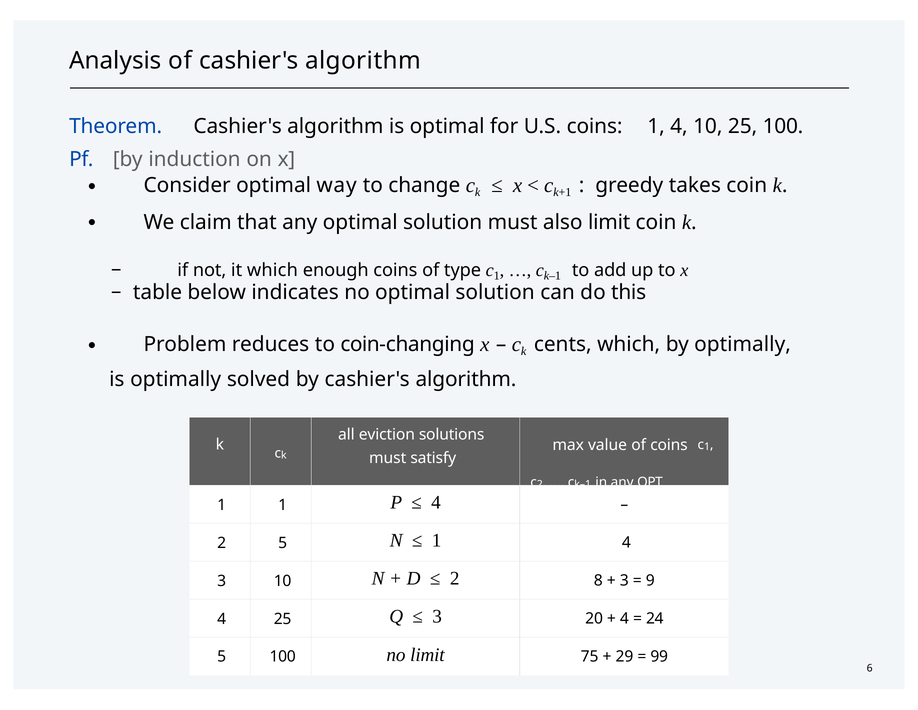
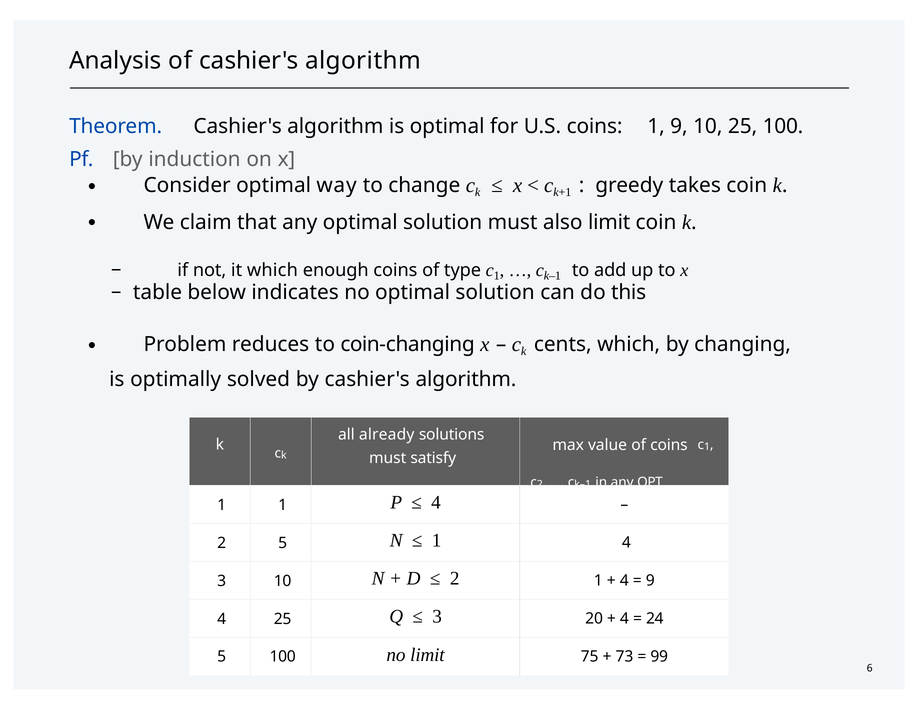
coins 1 4: 4 -> 9
by optimally: optimally -> changing
eviction: eviction -> already
2 8: 8 -> 1
3 at (624, 580): 3 -> 4
29: 29 -> 73
